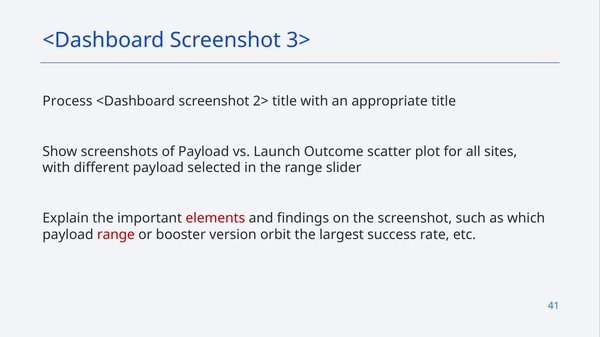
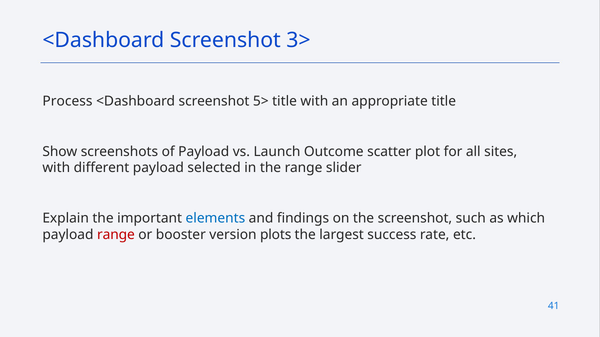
2>: 2> -> 5>
elements colour: red -> blue
orbit: orbit -> plots
